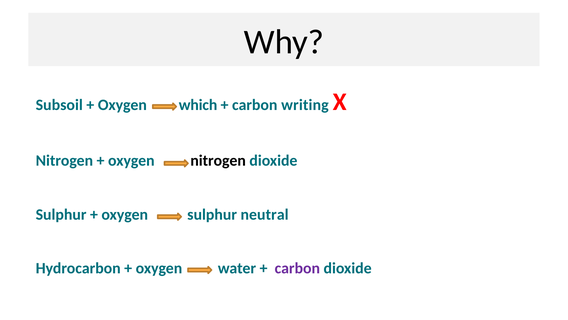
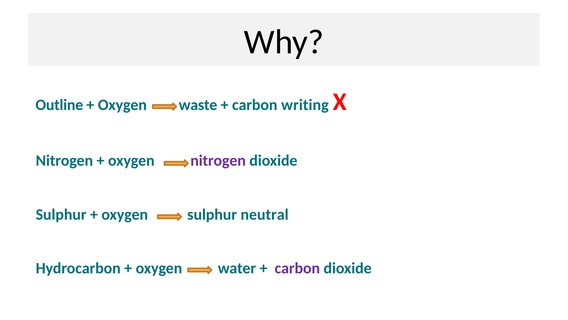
Subsoil: Subsoil -> Outline
which: which -> waste
nitrogen at (218, 160) colour: black -> purple
